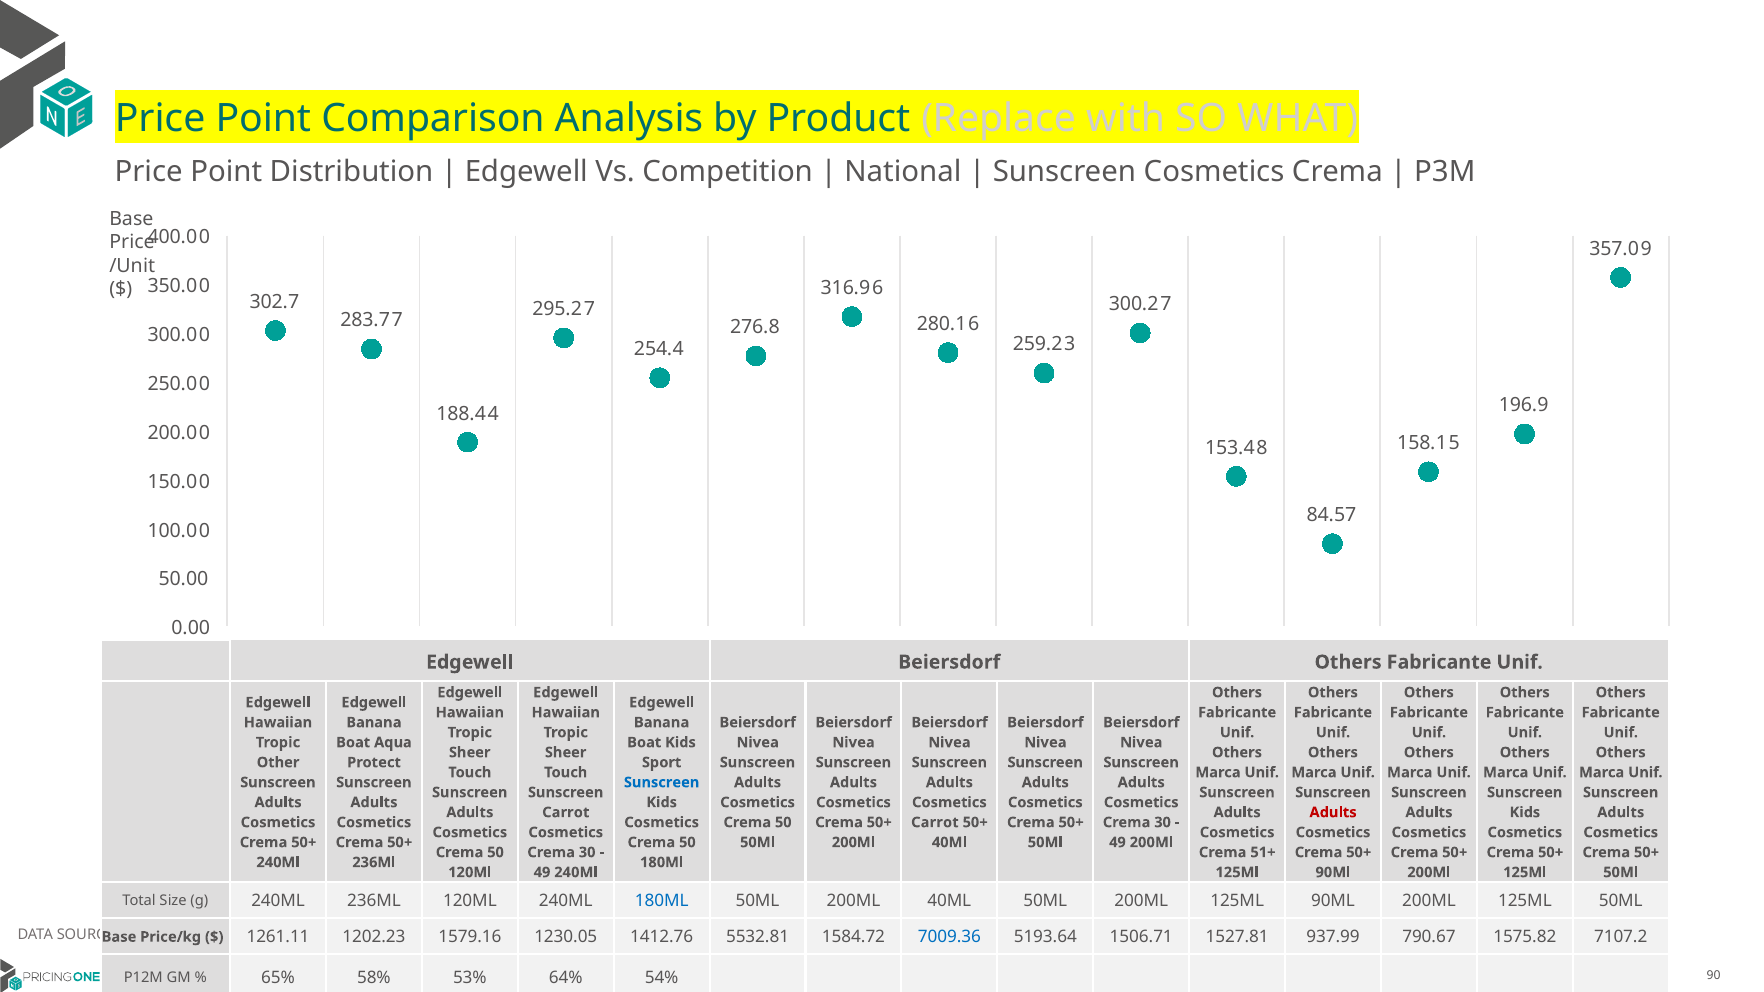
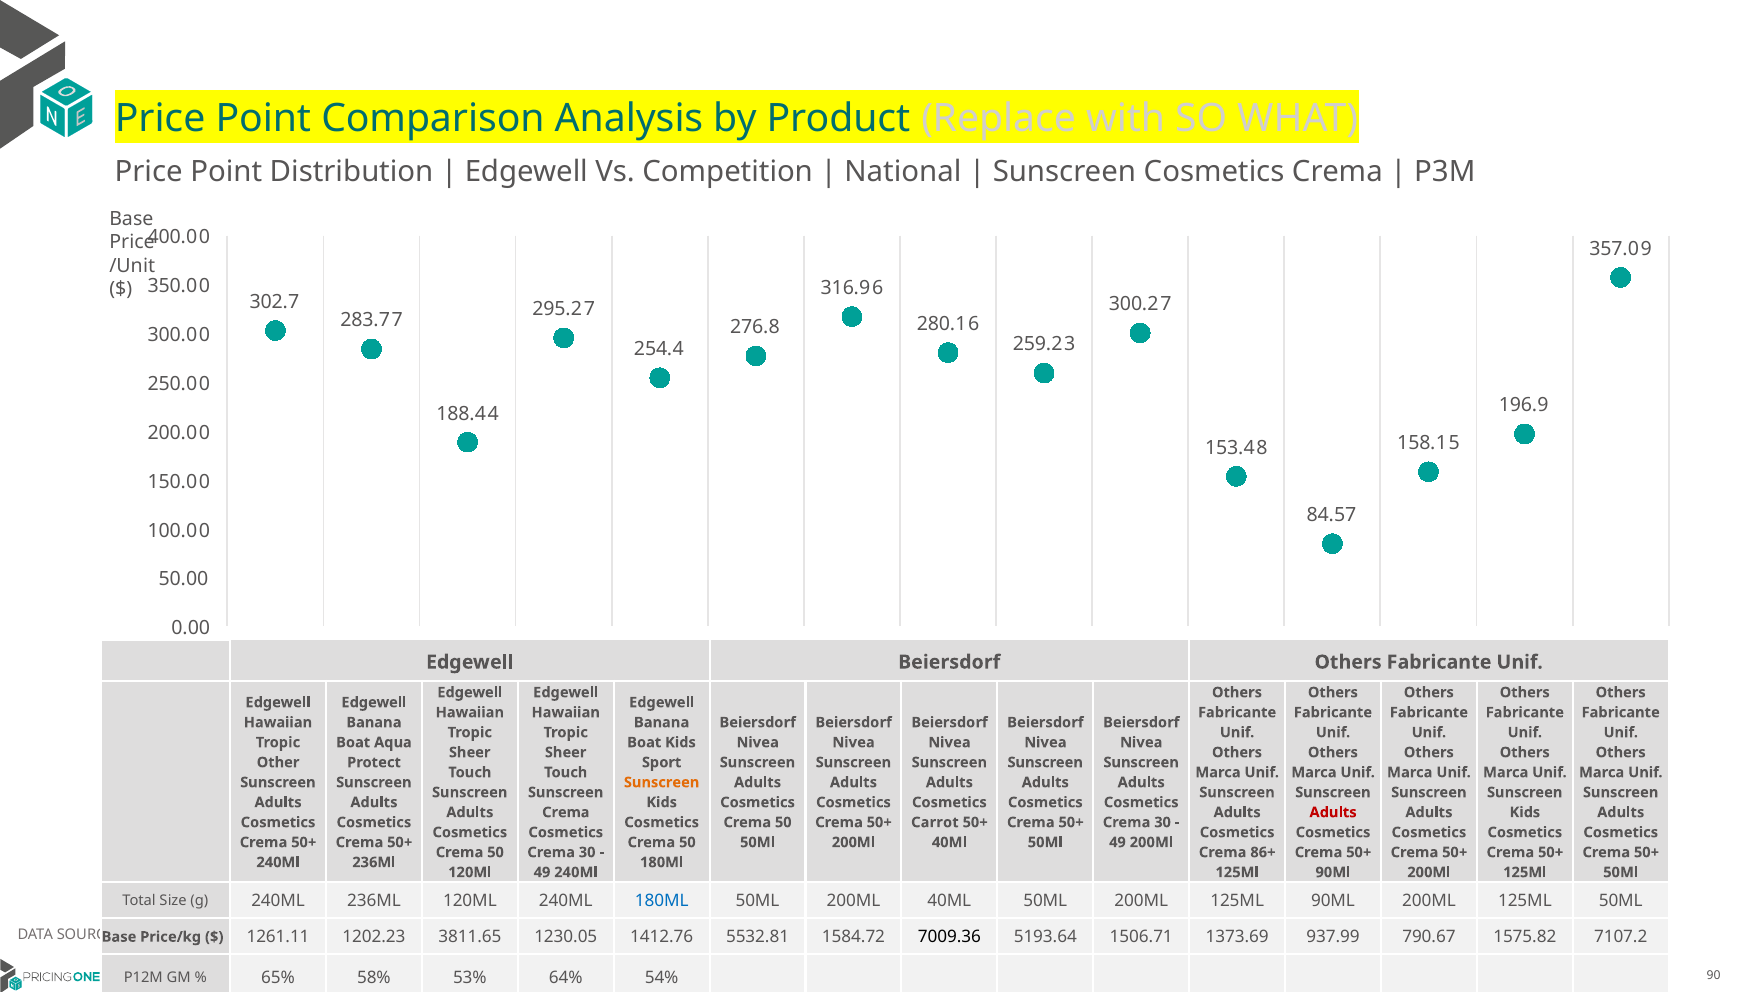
Sunscreen at (662, 783) colour: blue -> orange
Carrot at (566, 813): Carrot -> Crema
51+: 51+ -> 86+
1579.16: 1579.16 -> 3811.65
7009.36 colour: blue -> black
1527.81: 1527.81 -> 1373.69
